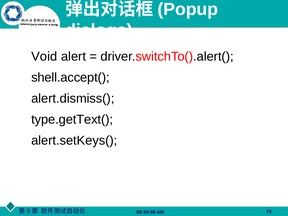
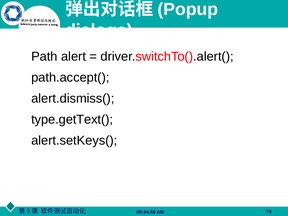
Void: Void -> Path
shell.accept(: shell.accept( -> path.accept(
